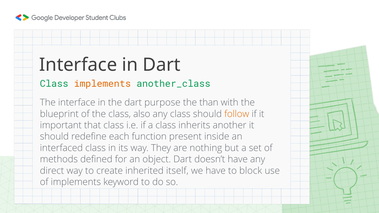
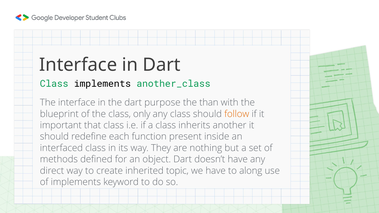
implements at (102, 84) colour: orange -> black
also: also -> only
itself: itself -> topic
block: block -> along
